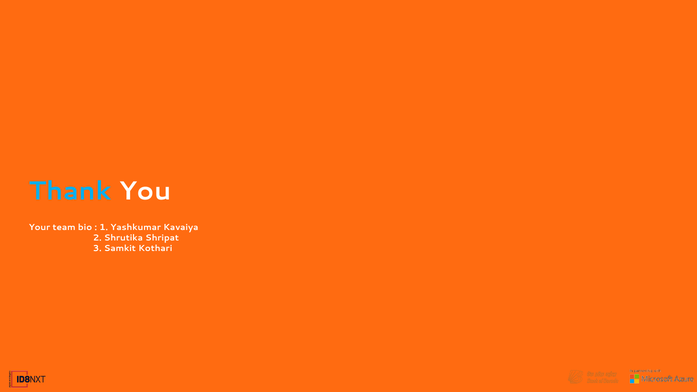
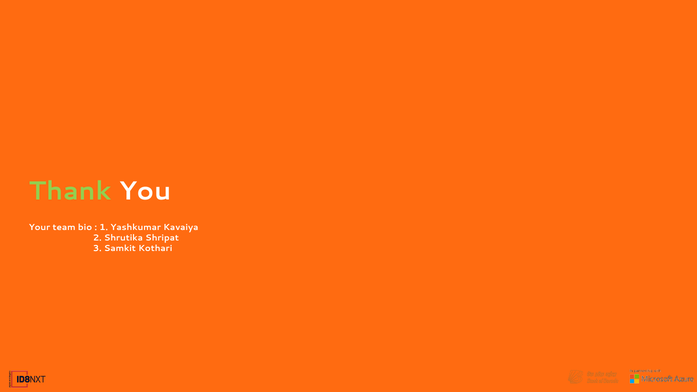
Thank colour: light blue -> light green
